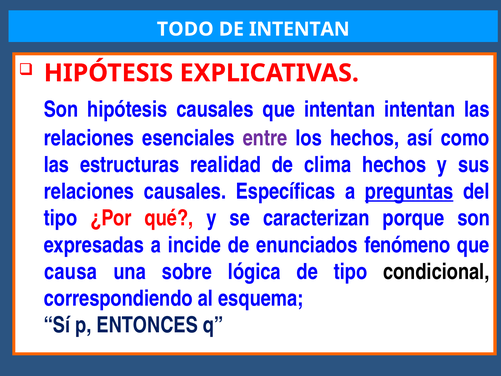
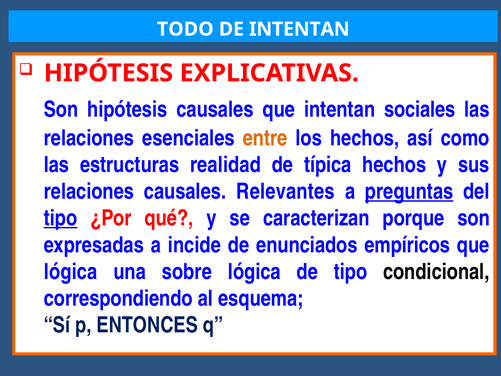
intentan intentan: intentan -> sociales
entre colour: purple -> orange
clima: clima -> típica
Específicas: Específicas -> Relevantes
tipo at (61, 218) underline: none -> present
fenómeno: fenómeno -> empíricos
causa at (71, 272): causa -> lógica
